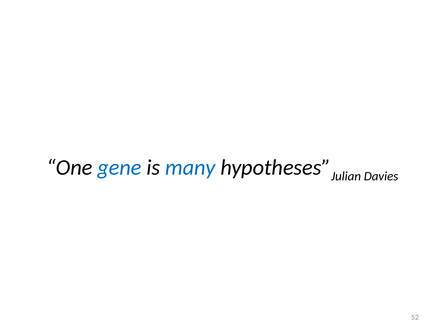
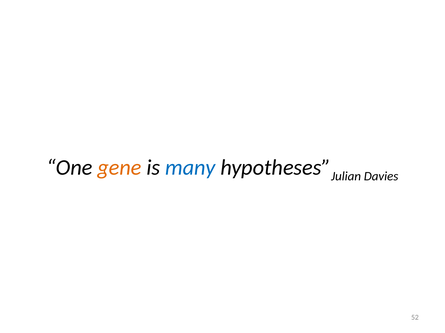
gene colour: blue -> orange
